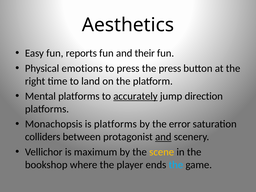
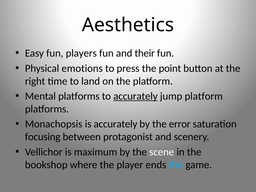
reports: reports -> players
the press: press -> point
jump direction: direction -> platform
is platforms: platforms -> accurately
colliders: colliders -> focusing
and at (163, 137) underline: present -> none
scene colour: yellow -> white
